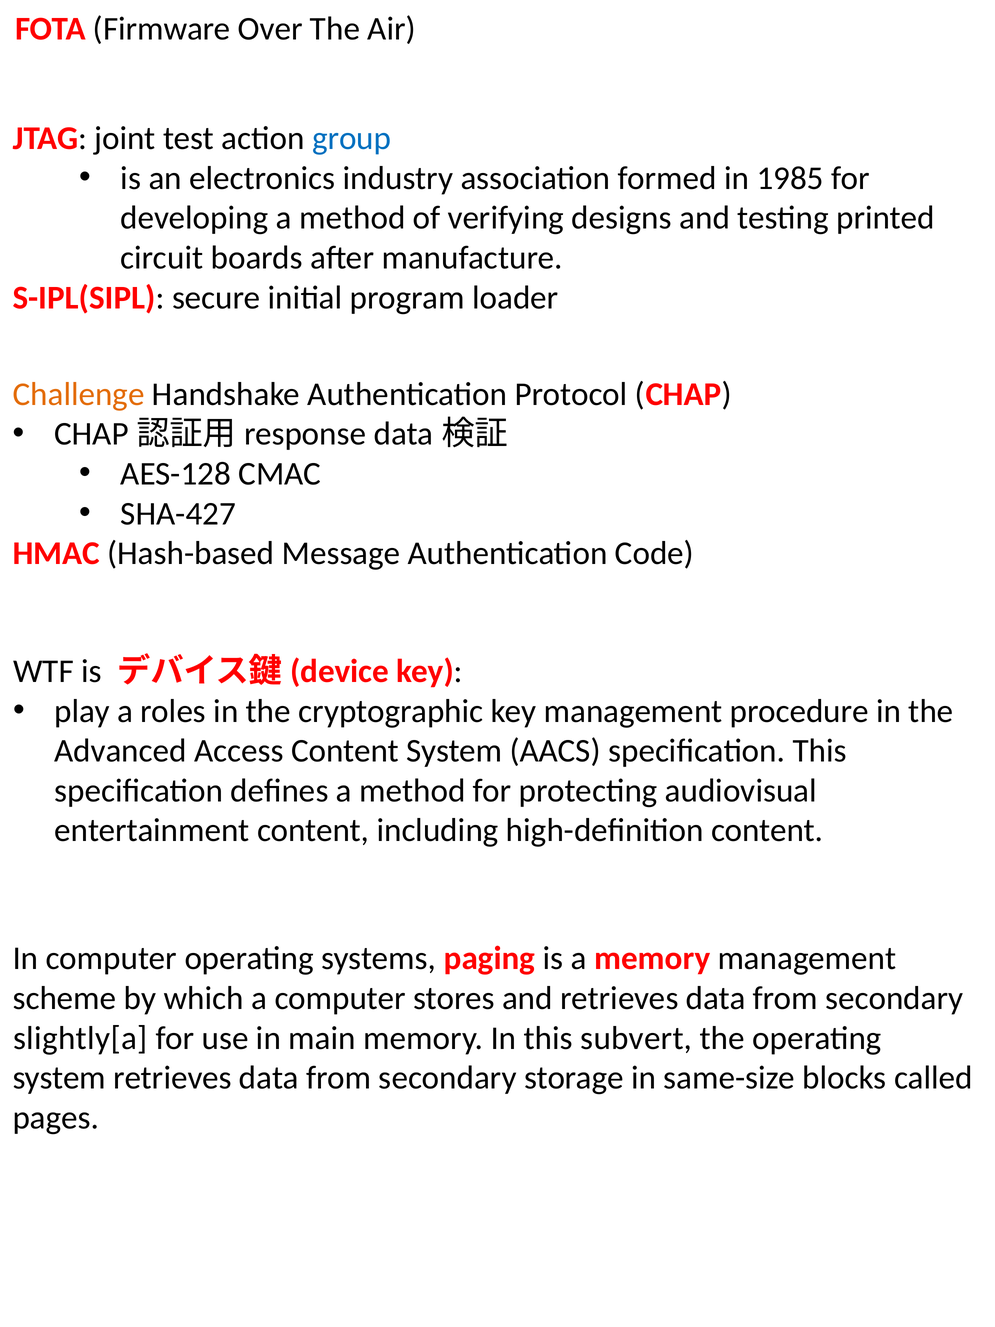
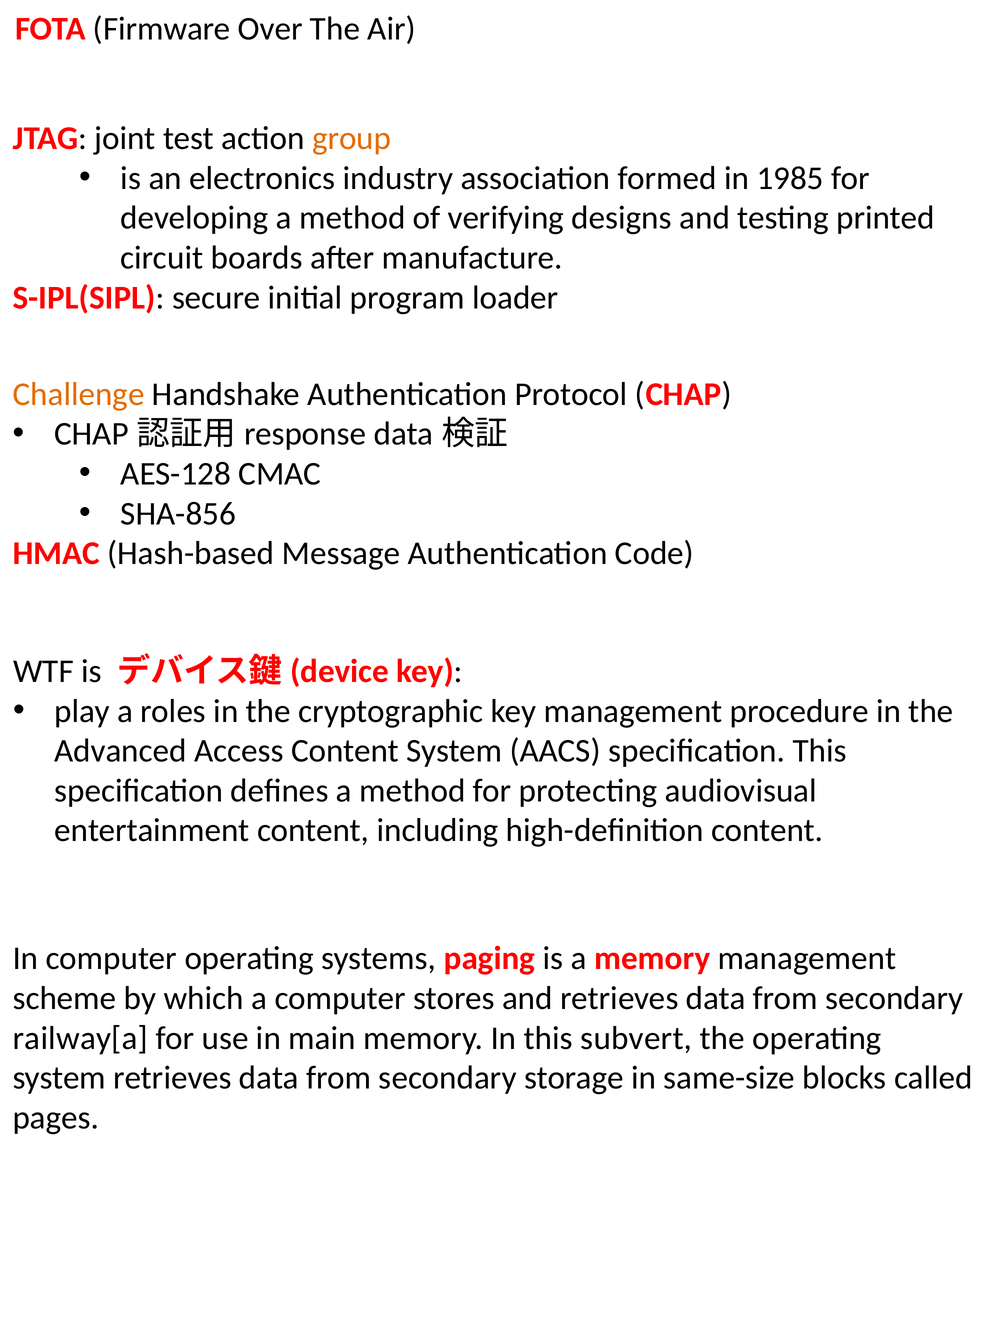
group colour: blue -> orange
SHA-427: SHA-427 -> SHA-856
slightly[a: slightly[a -> railway[a
